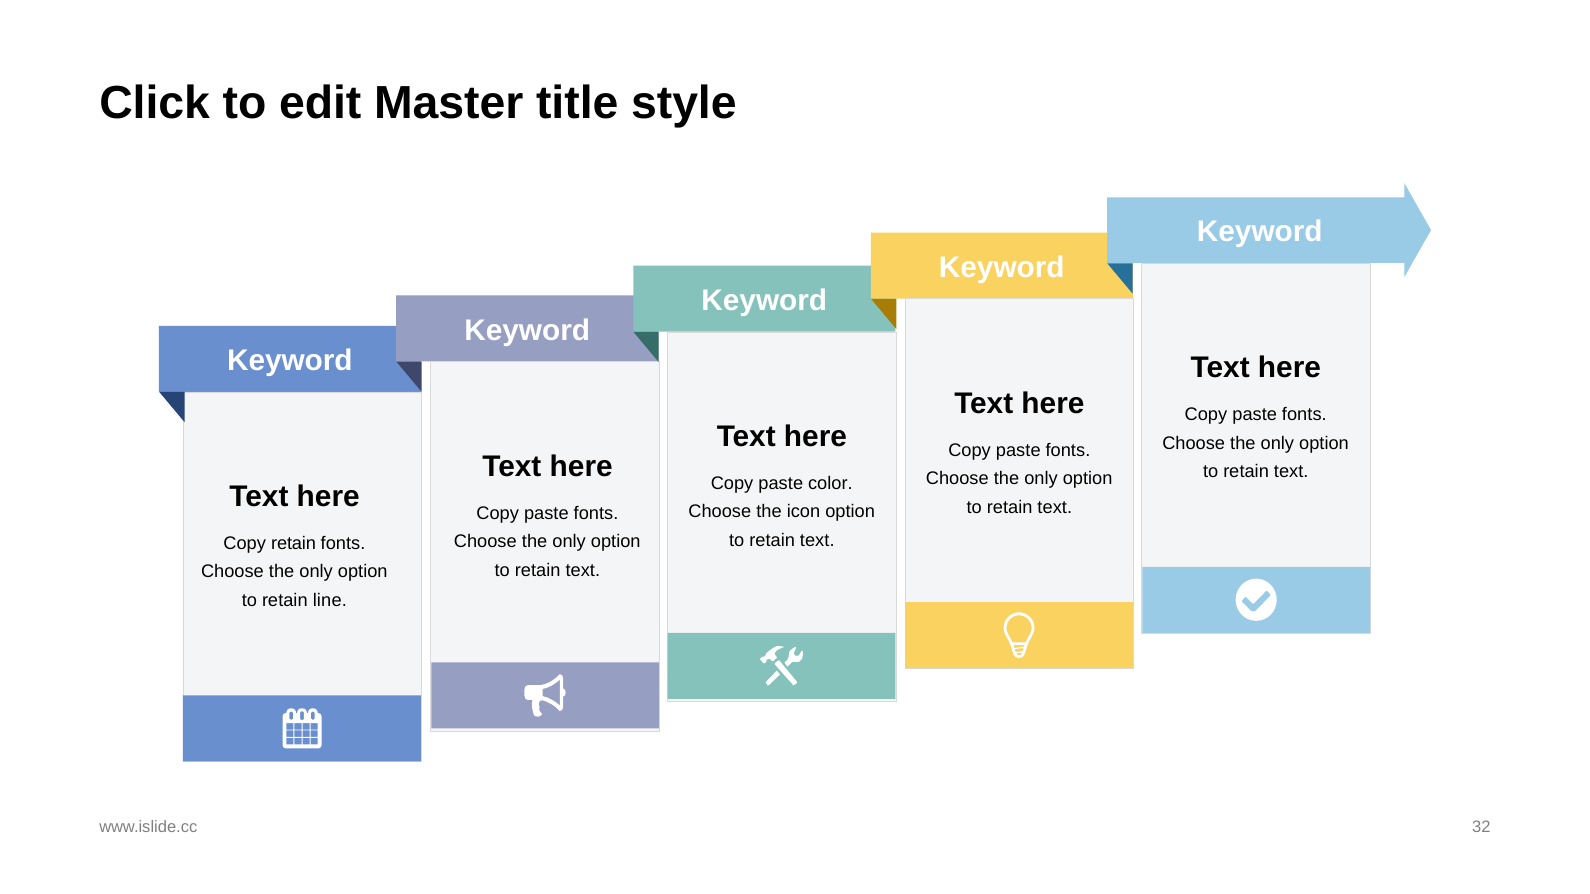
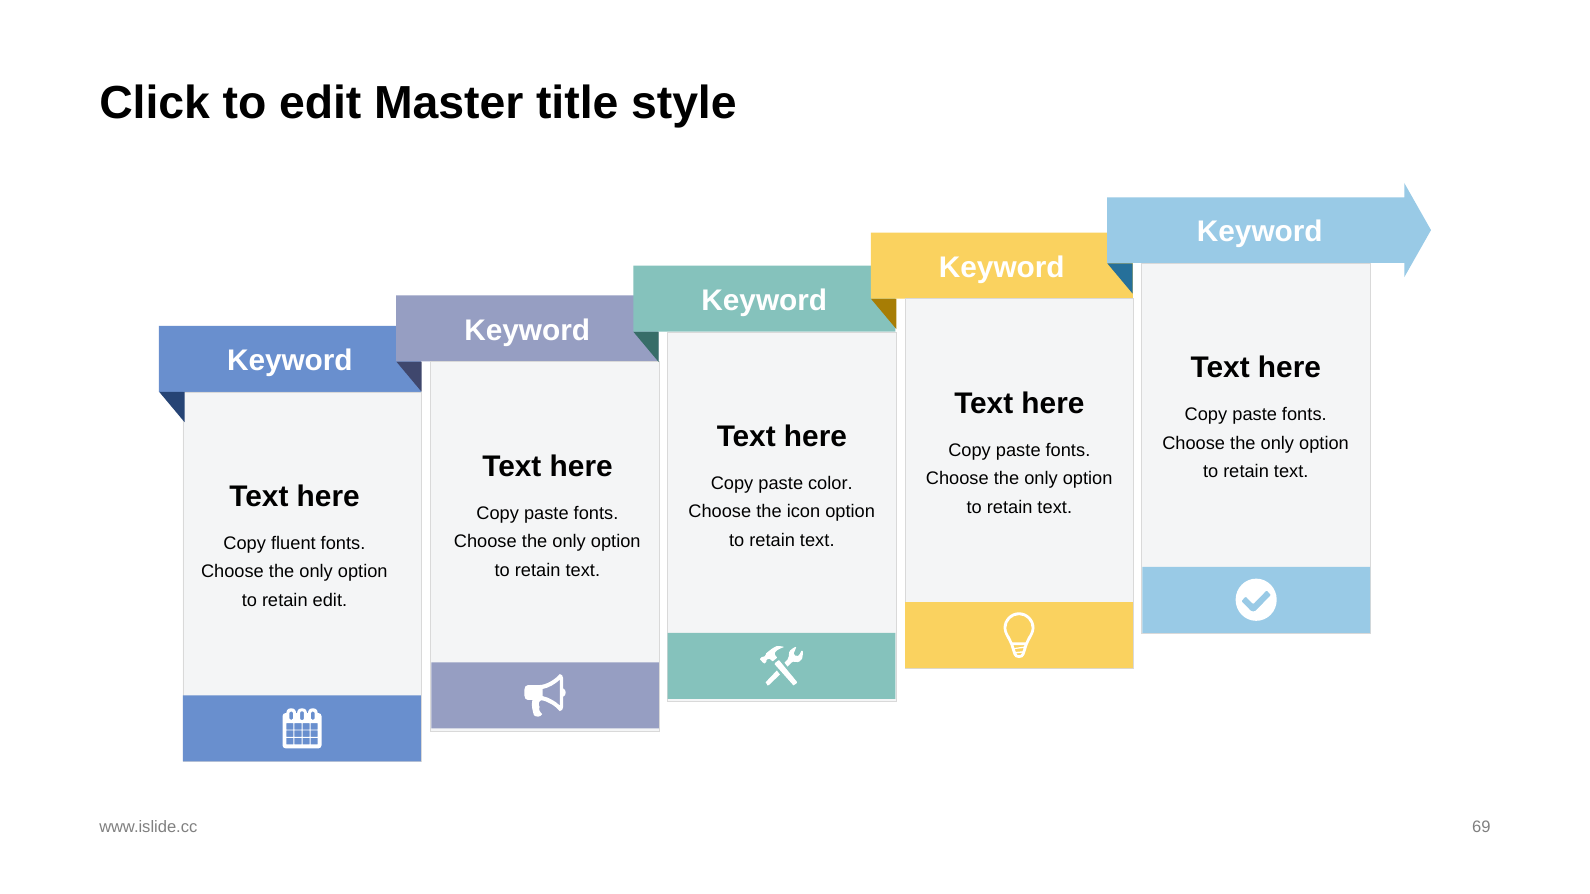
Copy retain: retain -> fluent
retain line: line -> edit
32: 32 -> 69
